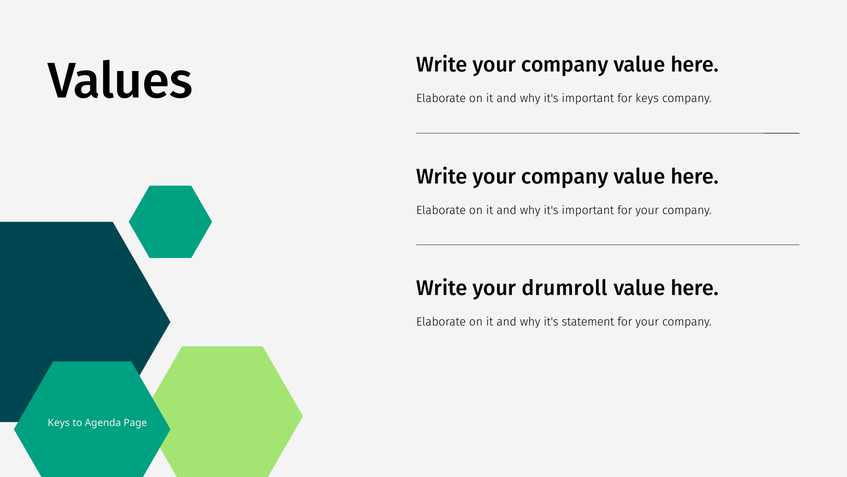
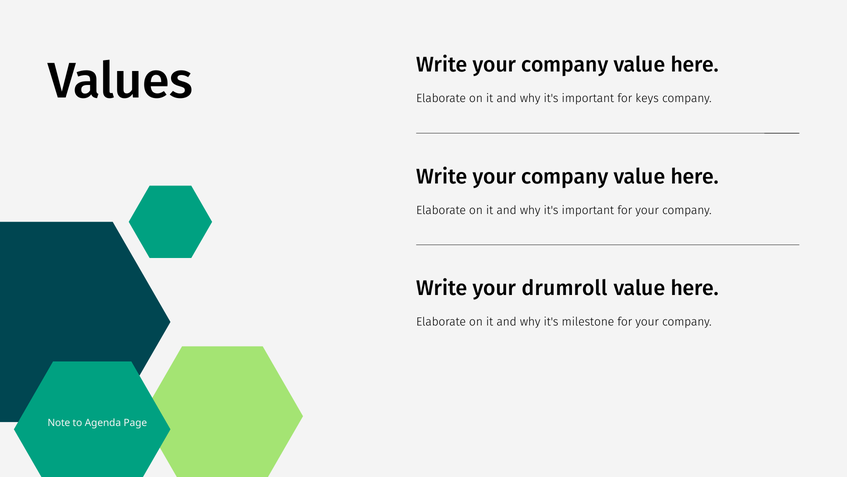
statement: statement -> milestone
Keys at (59, 423): Keys -> Note
